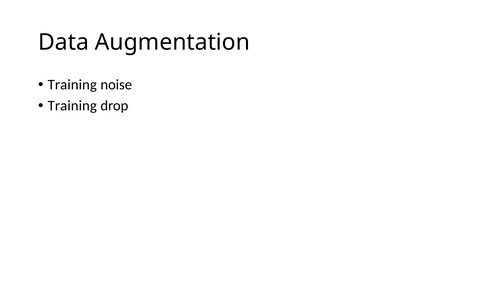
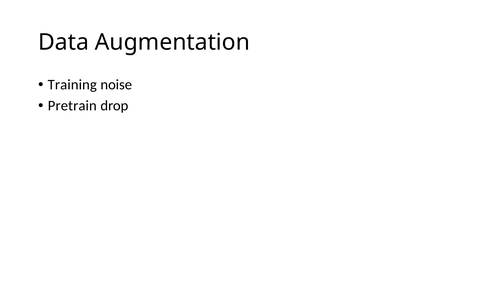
Training at (72, 106): Training -> Pretrain
